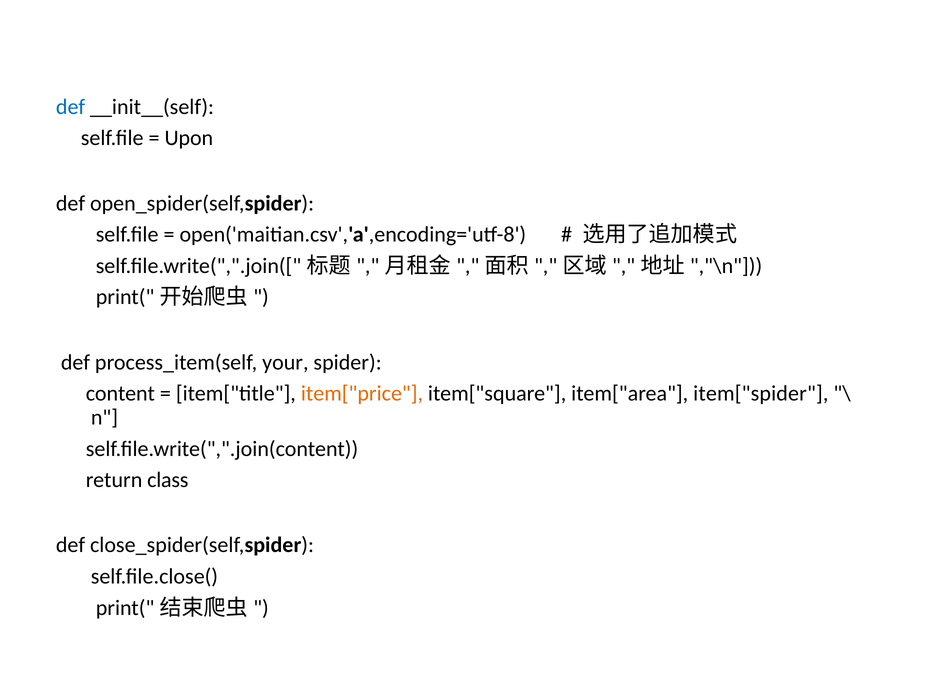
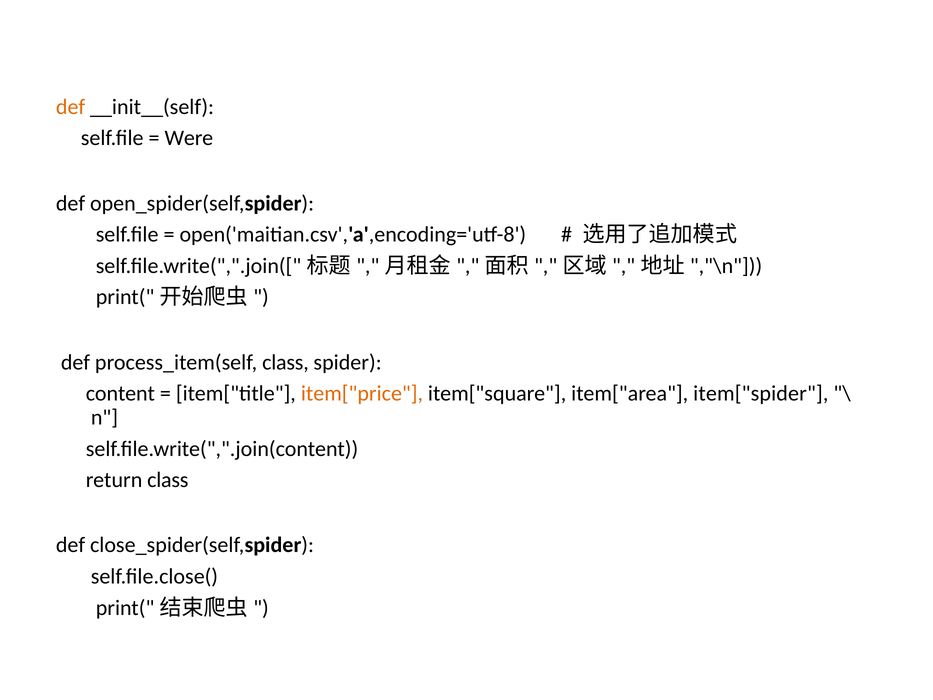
def at (71, 107) colour: blue -> orange
Upon: Upon -> Were
process_item(self your: your -> class
